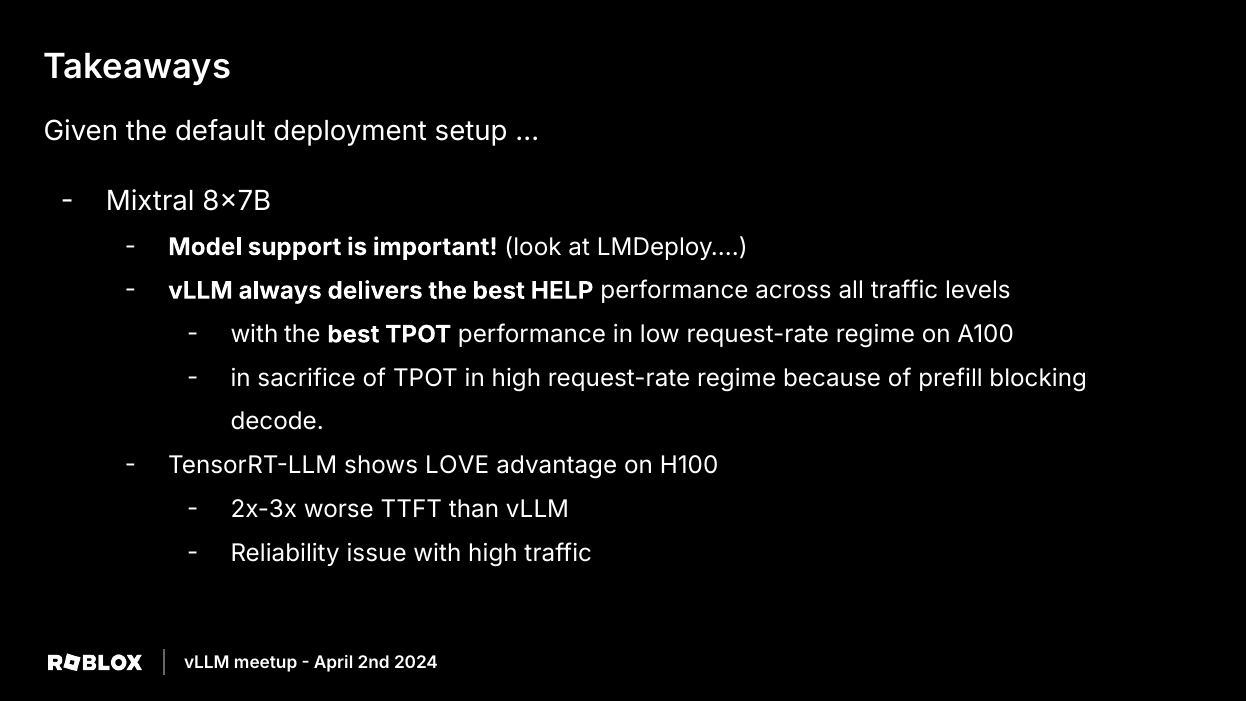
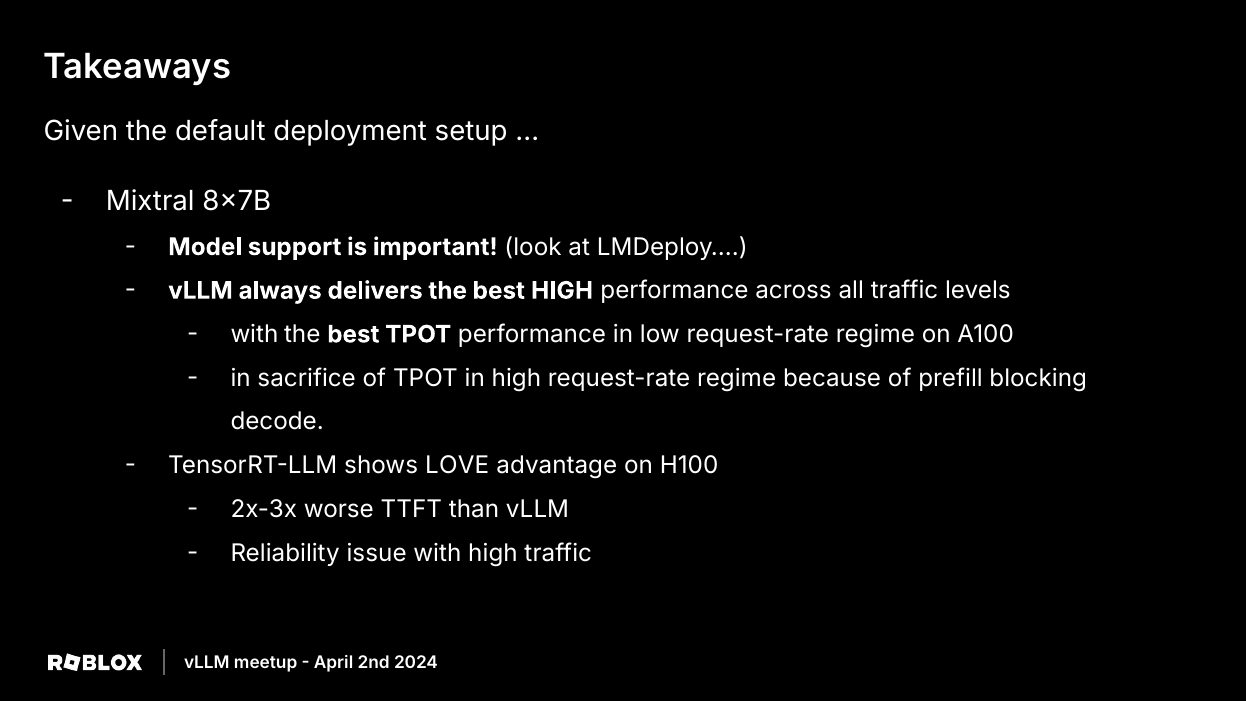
best HELP: HELP -> HIGH
